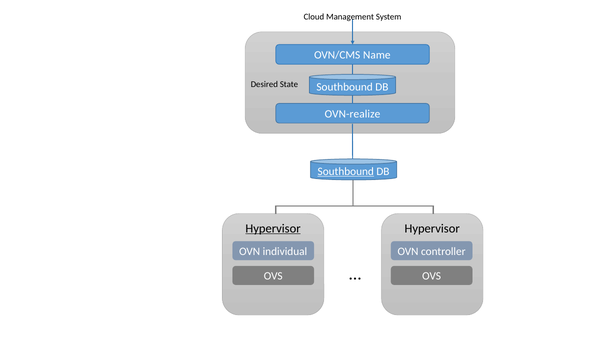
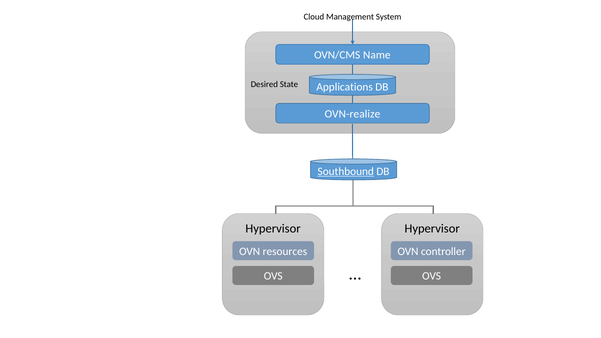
Southbound at (345, 87): Southbound -> Applications
Hypervisor at (273, 228) underline: present -> none
individual: individual -> resources
